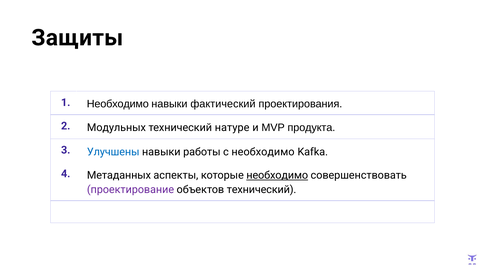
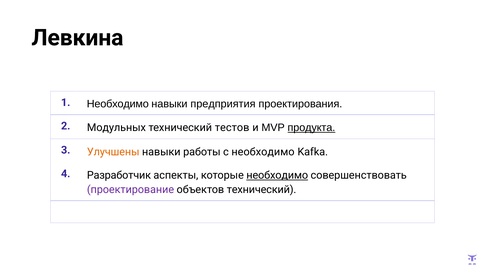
Защиты: Защиты -> Левкина
фактический: фактический -> предприятия
натуре: натуре -> тестов
продукта underline: none -> present
Улучшены colour: blue -> orange
Метаданных: Метаданных -> Разработчик
